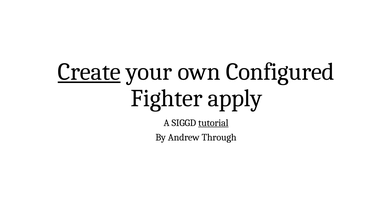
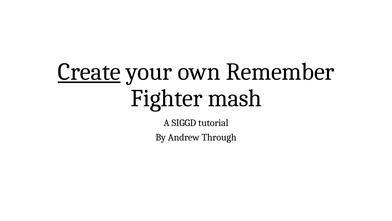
Configured: Configured -> Remember
apply: apply -> mash
tutorial underline: present -> none
